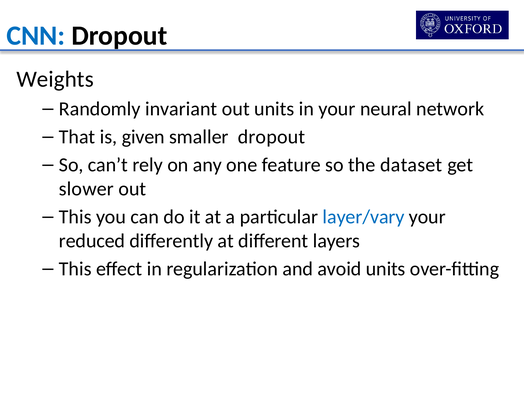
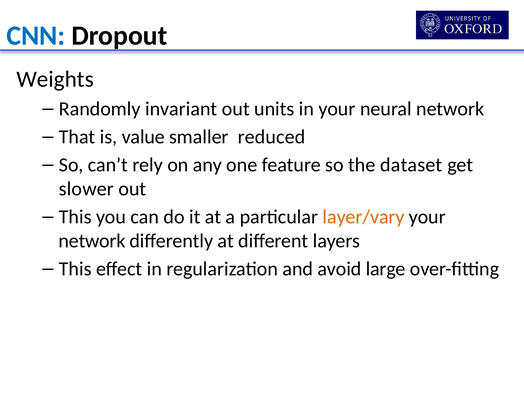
given: given -> value
smaller dropout: dropout -> reduced
layer/vary colour: blue -> orange
reduced at (92, 241): reduced -> network
avoid units: units -> large
